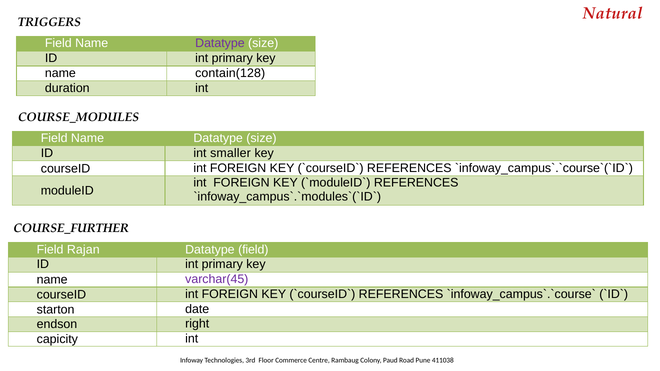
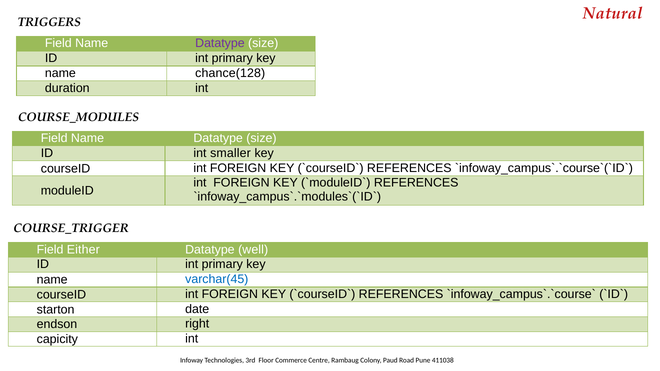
contain(128: contain(128 -> chance(128
COURSE_FURTHER: COURSE_FURTHER -> COURSE_TRIGGER
Rajan: Rajan -> Either
Datatype field: field -> well
varchar(45 colour: purple -> blue
